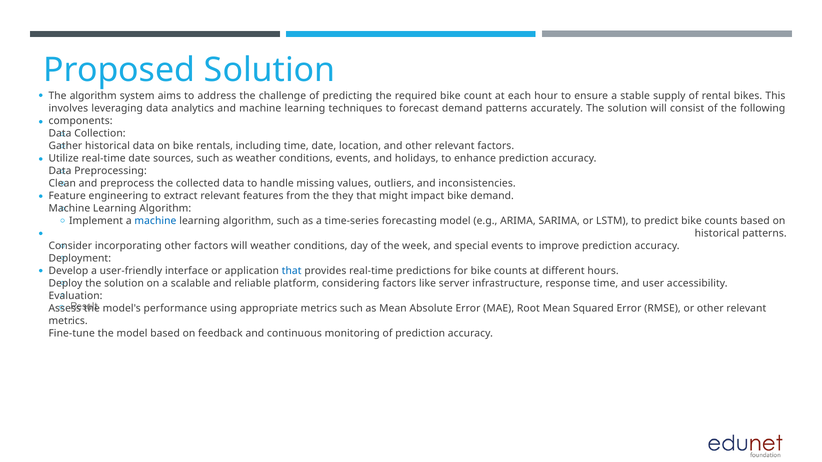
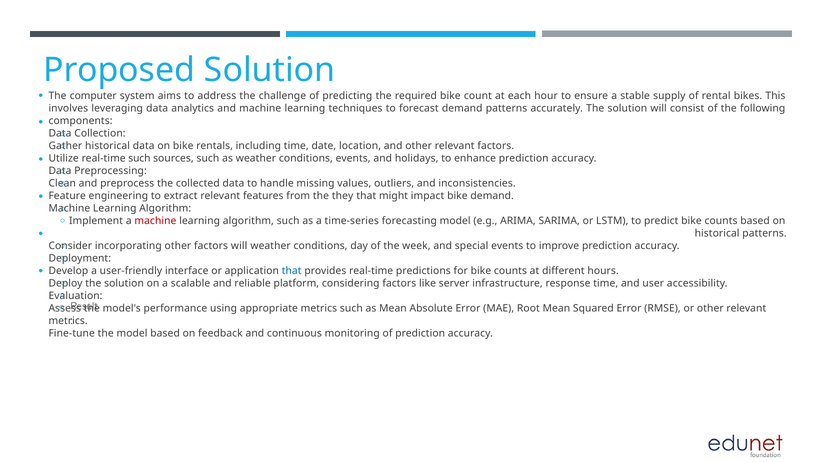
The algorithm: algorithm -> computer
real-time date: date -> such
machine at (155, 221) colour: blue -> red
